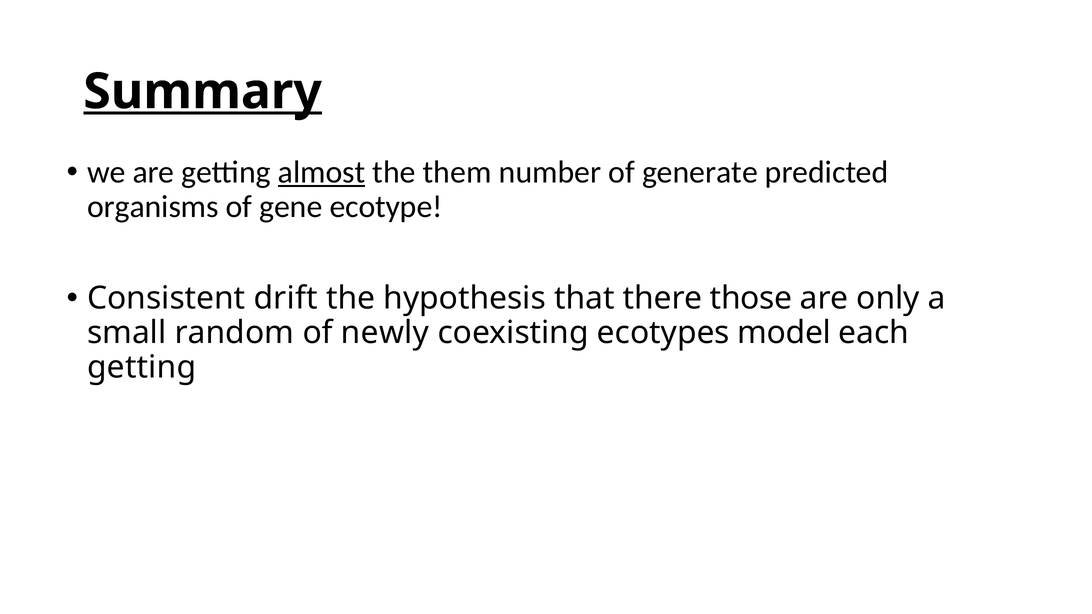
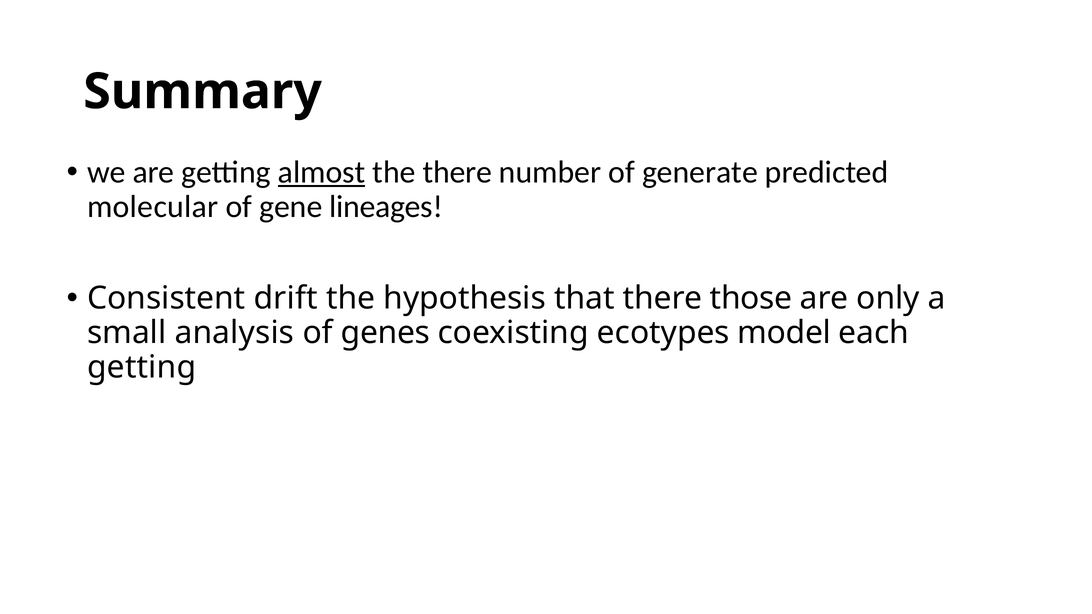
Summary underline: present -> none
the them: them -> there
organisms: organisms -> molecular
ecotype: ecotype -> lineages
random: random -> analysis
newly: newly -> genes
